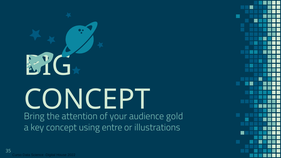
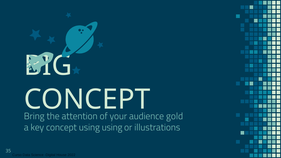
using entre: entre -> using
